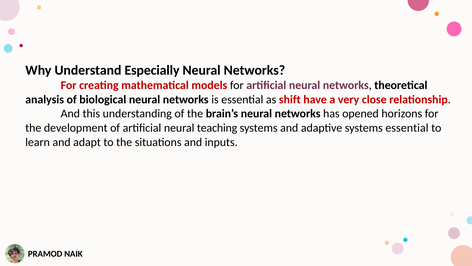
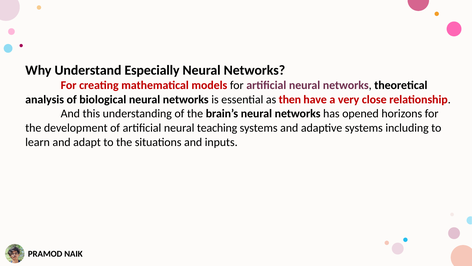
shift: shift -> then
systems essential: essential -> including
